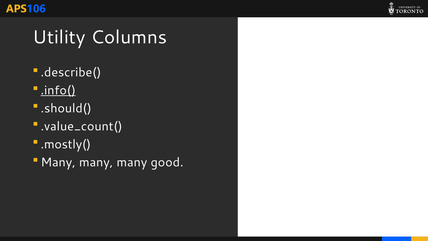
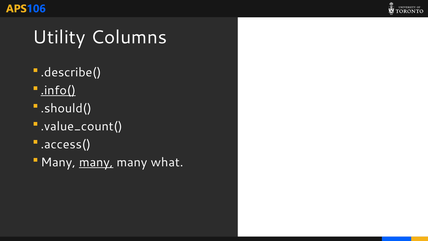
.mostly(: .mostly( -> .access(
many at (96, 162) underline: none -> present
good: good -> what
